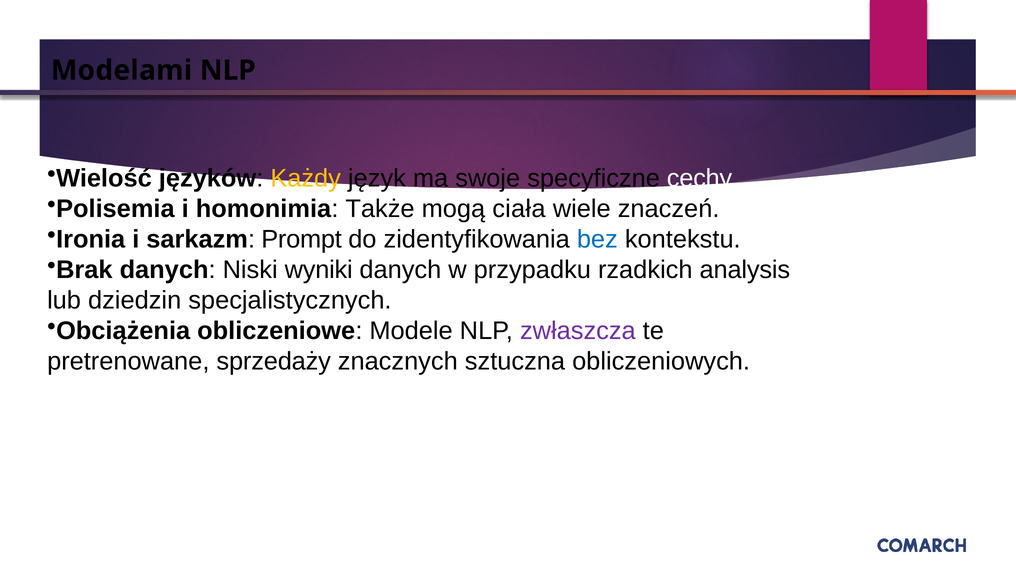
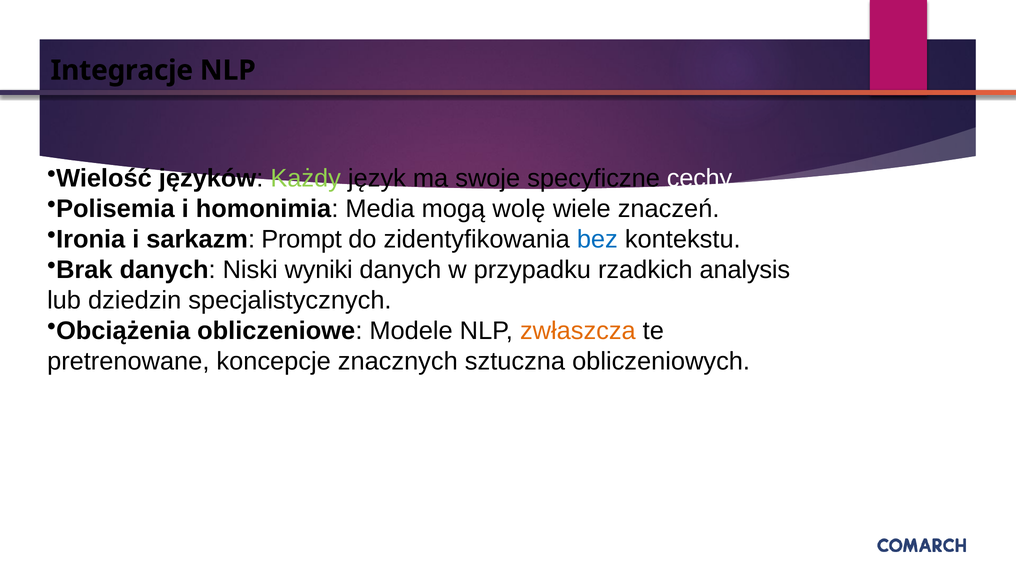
Modelami: Modelami -> Integracje
Każdy colour: yellow -> light green
Także: Także -> Media
ciała: ciała -> wolę
zwłaszcza colour: purple -> orange
sprzedaży: sprzedaży -> koncepcje
